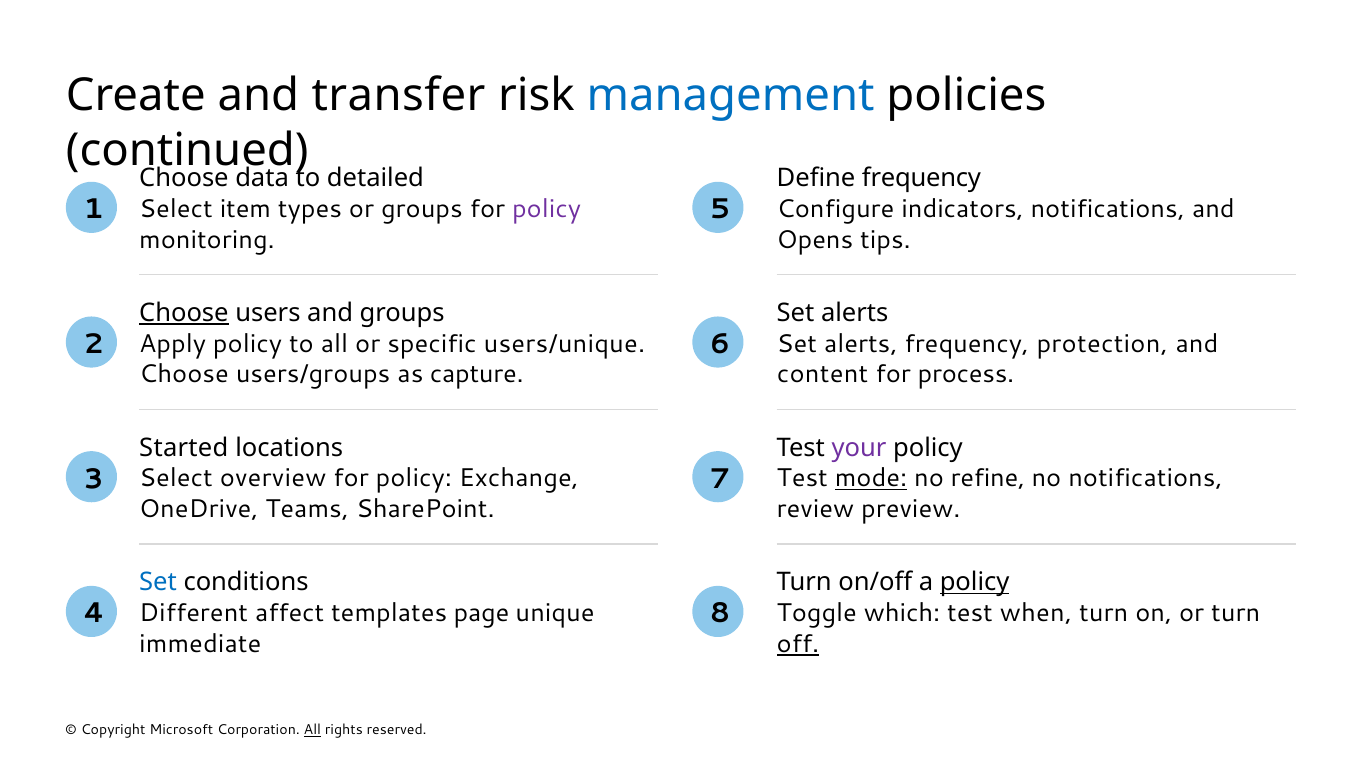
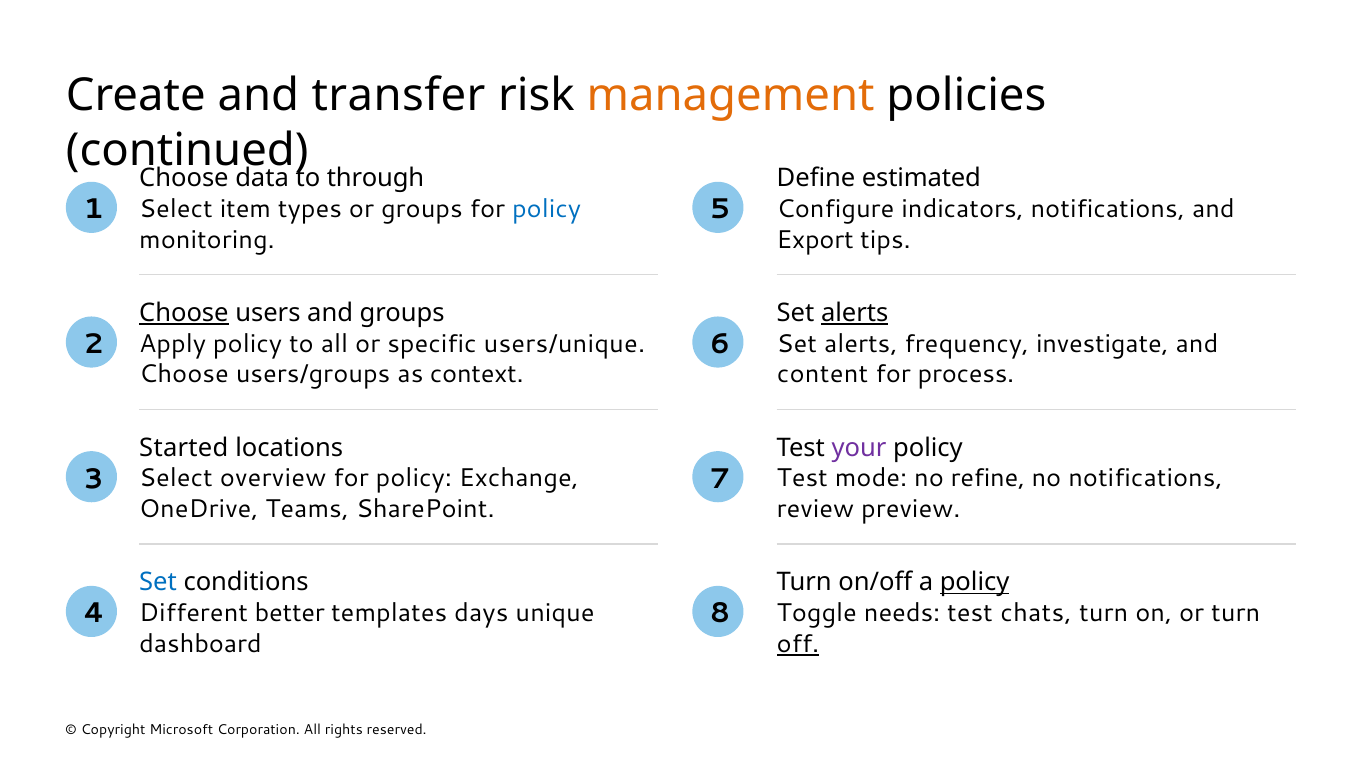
management colour: blue -> orange
detailed: detailed -> through
Define frequency: frequency -> estimated
policy at (547, 209) colour: purple -> blue
Opens: Opens -> Export
alerts at (855, 313) underline: none -> present
protection: protection -> investigate
capture: capture -> context
mode underline: present -> none
affect: affect -> better
page: page -> days
which: which -> needs
when: when -> chats
immediate: immediate -> dashboard
All at (312, 730) underline: present -> none
